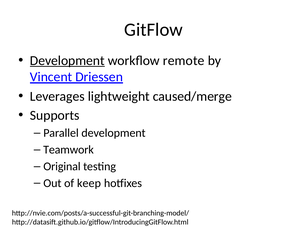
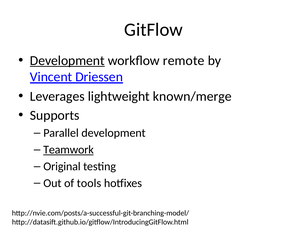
caused/merge: caused/merge -> known/merge
Teamwork underline: none -> present
keep: keep -> tools
